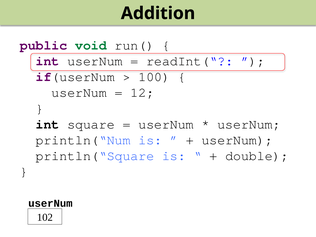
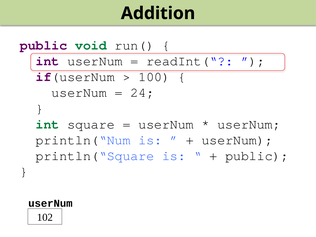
12: 12 -> 24
int at (48, 124) colour: black -> green
double at (257, 156): double -> public
